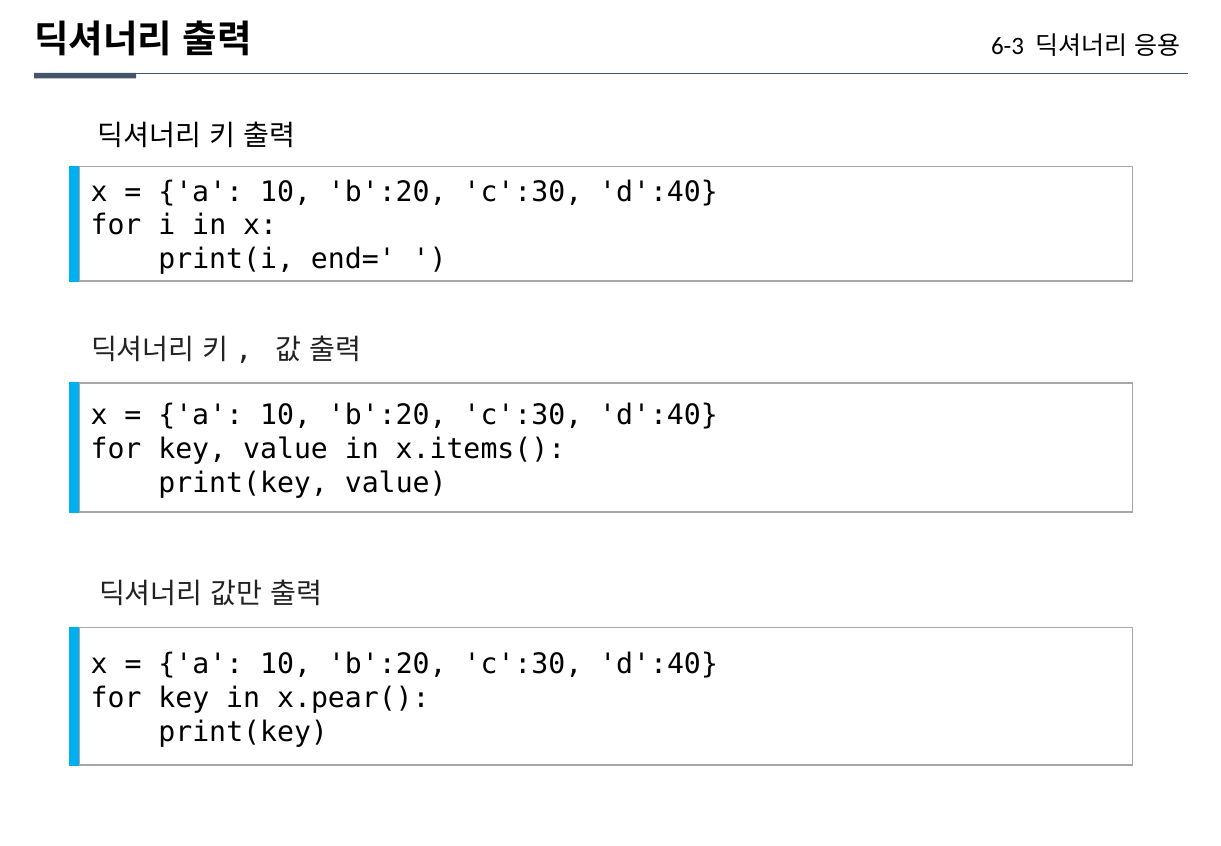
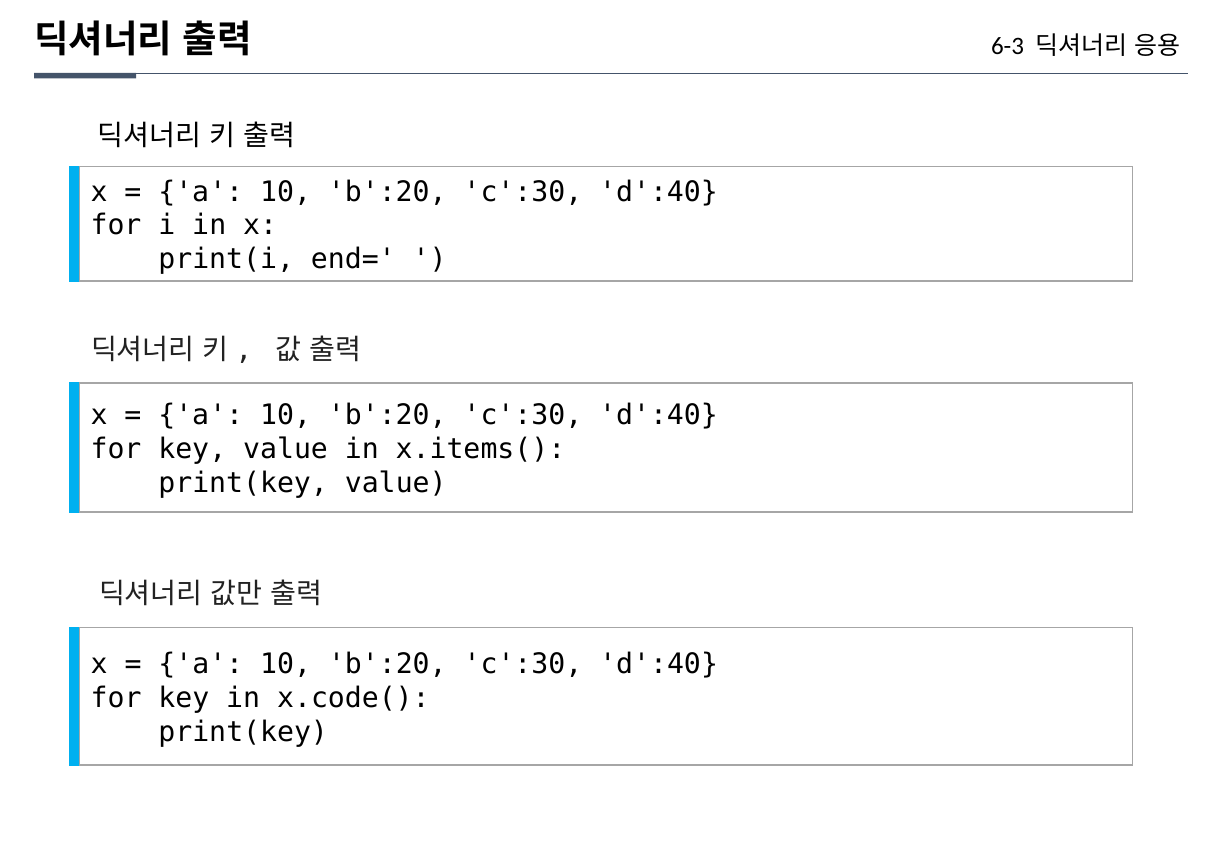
x.pear(: x.pear( -> x.code(
